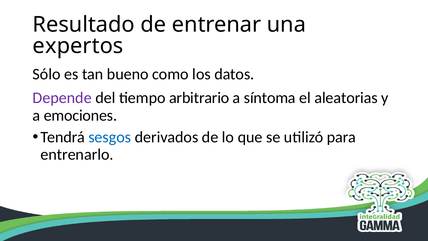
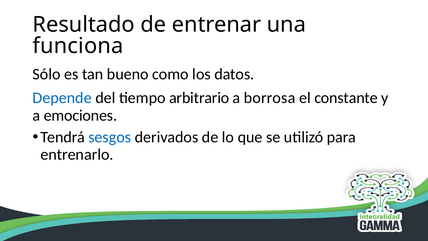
expertos: expertos -> funciona
Depende colour: purple -> blue
síntoma: síntoma -> borrosa
aleatorias: aleatorias -> constante
